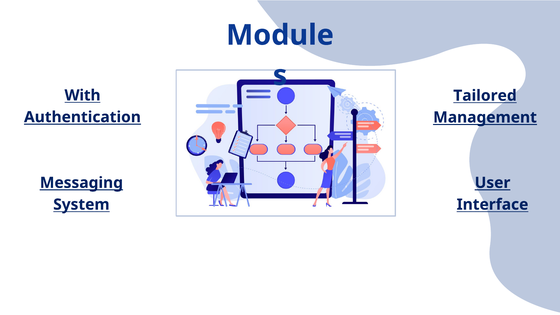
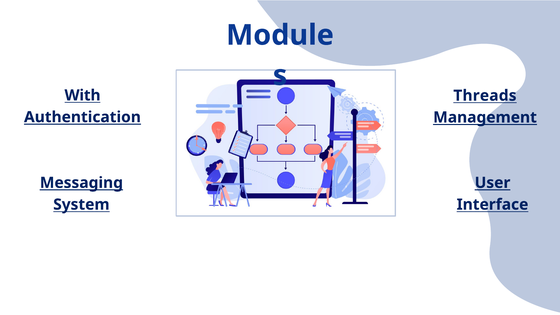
Tailored: Tailored -> Threads
